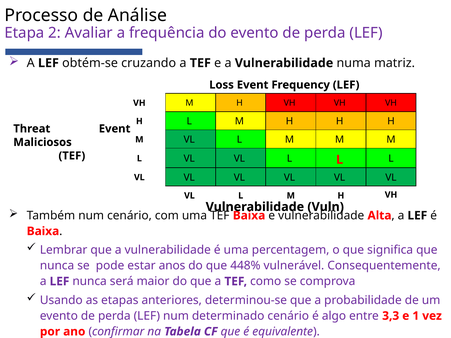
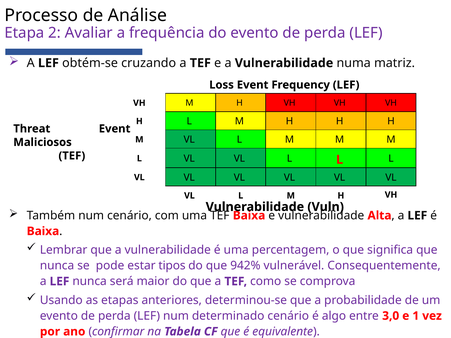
anos: anos -> tipos
448%: 448% -> 942%
3,3: 3,3 -> 3,0
